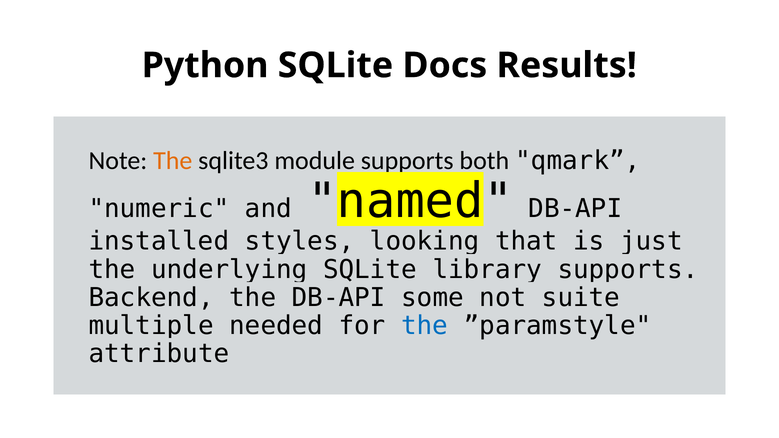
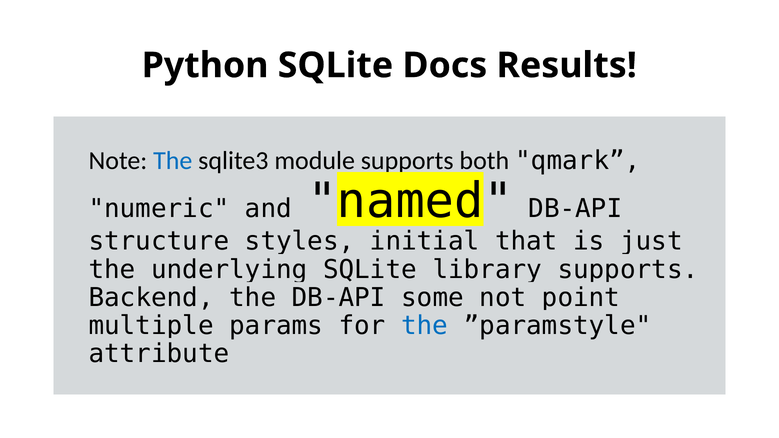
The at (173, 161) colour: orange -> blue
installed: installed -> structure
looking: looking -> initial
suite: suite -> point
needed: needed -> params
